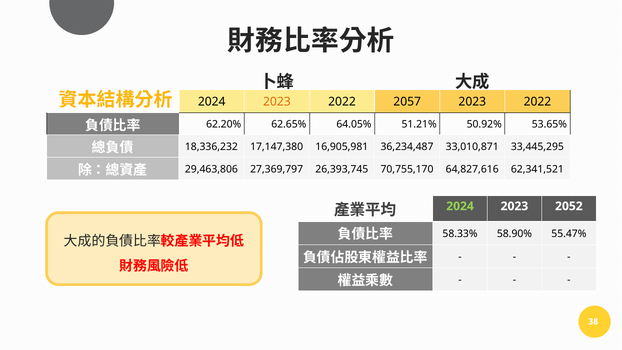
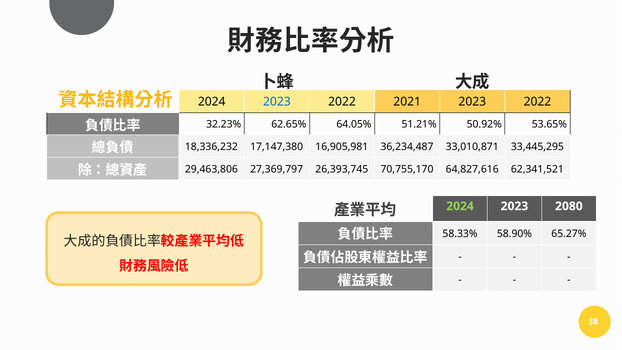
2023 at (277, 102) colour: orange -> blue
2057: 2057 -> 2021
62.20%: 62.20% -> 32.23%
2052: 2052 -> 2080
55.47%: 55.47% -> 65.27%
